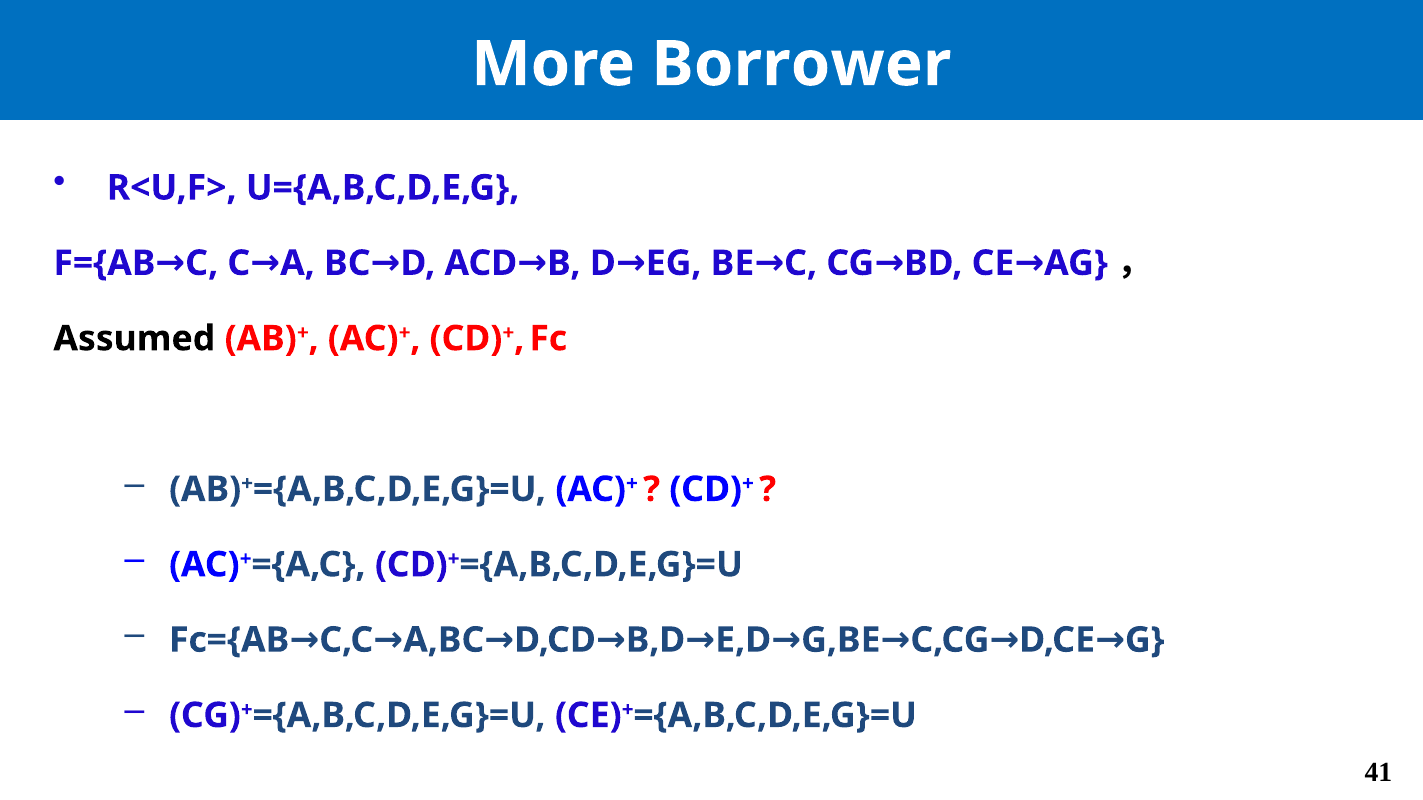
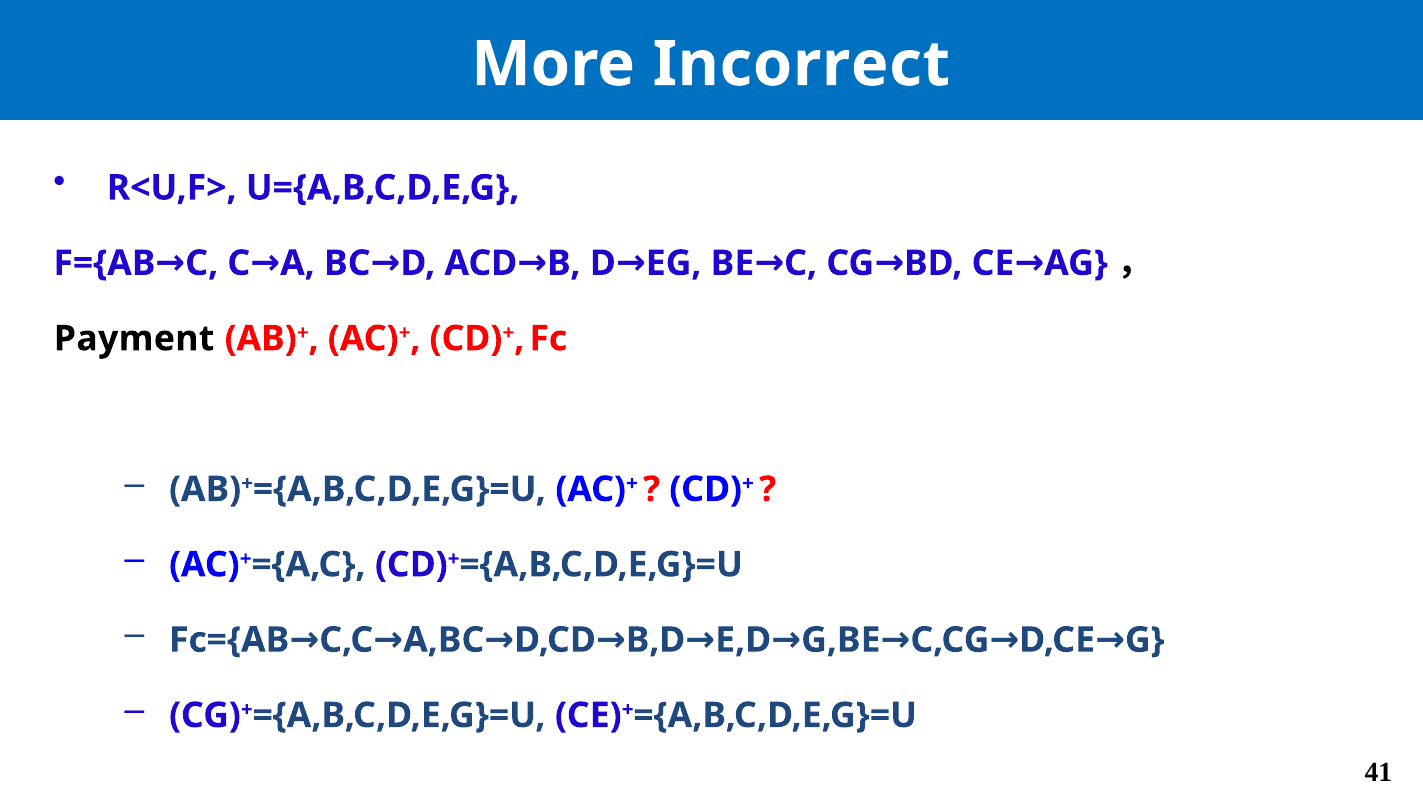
Borrower: Borrower -> Incorrect
Assumed: Assumed -> Payment
